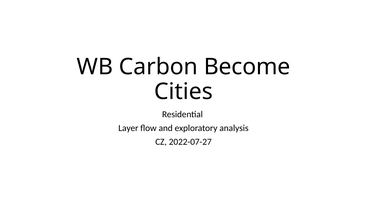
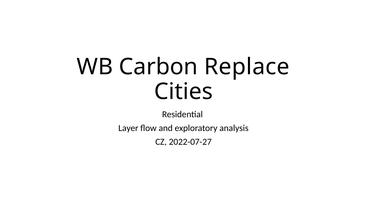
Become: Become -> Replace
